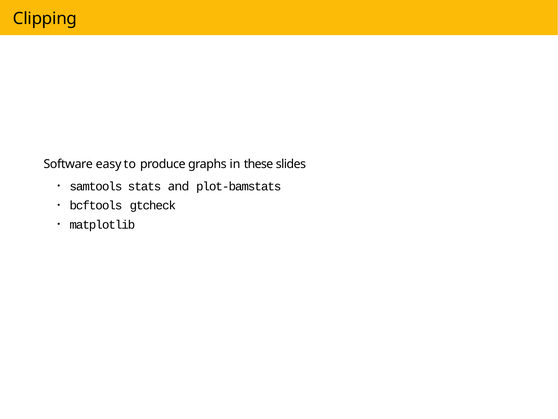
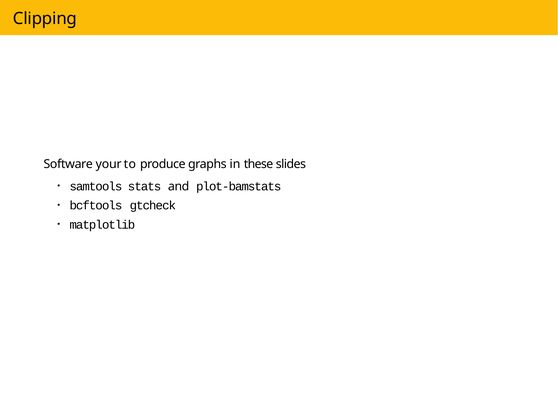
easy: easy -> your
